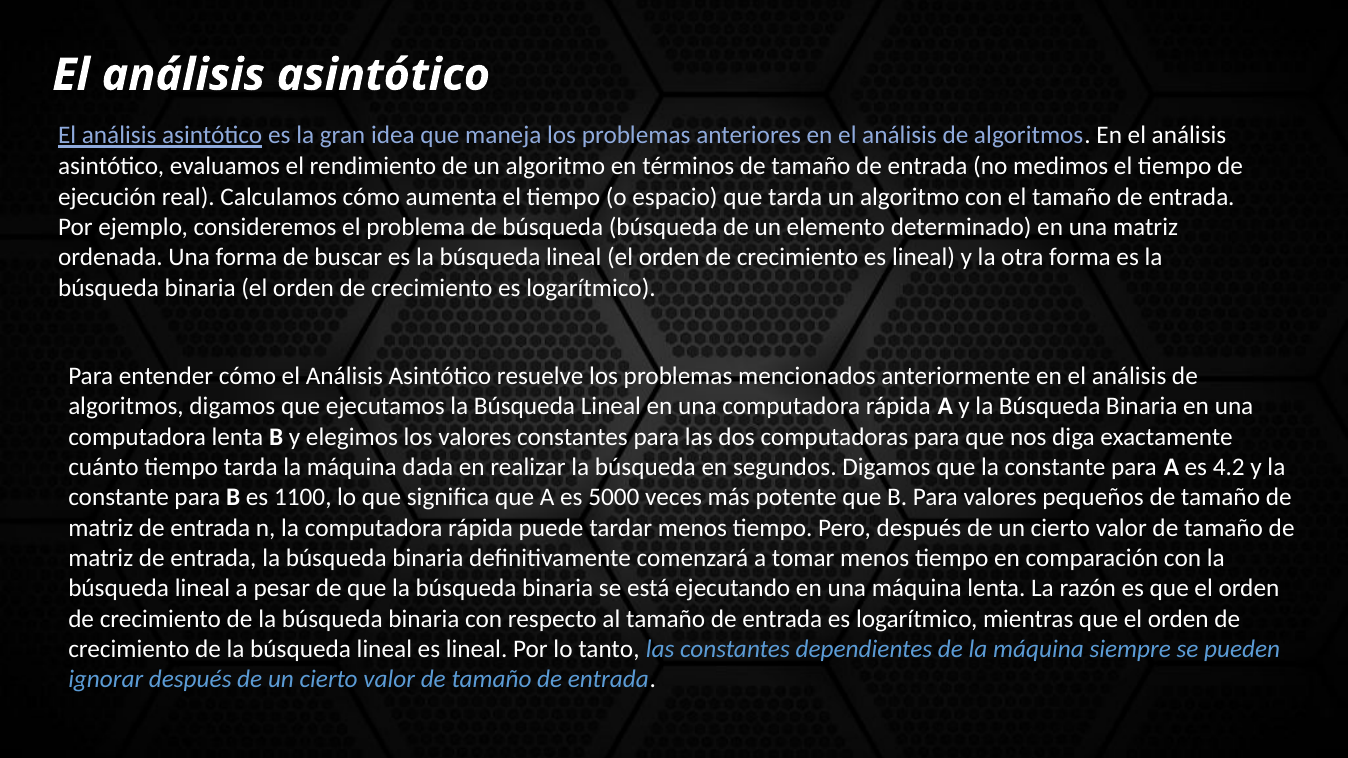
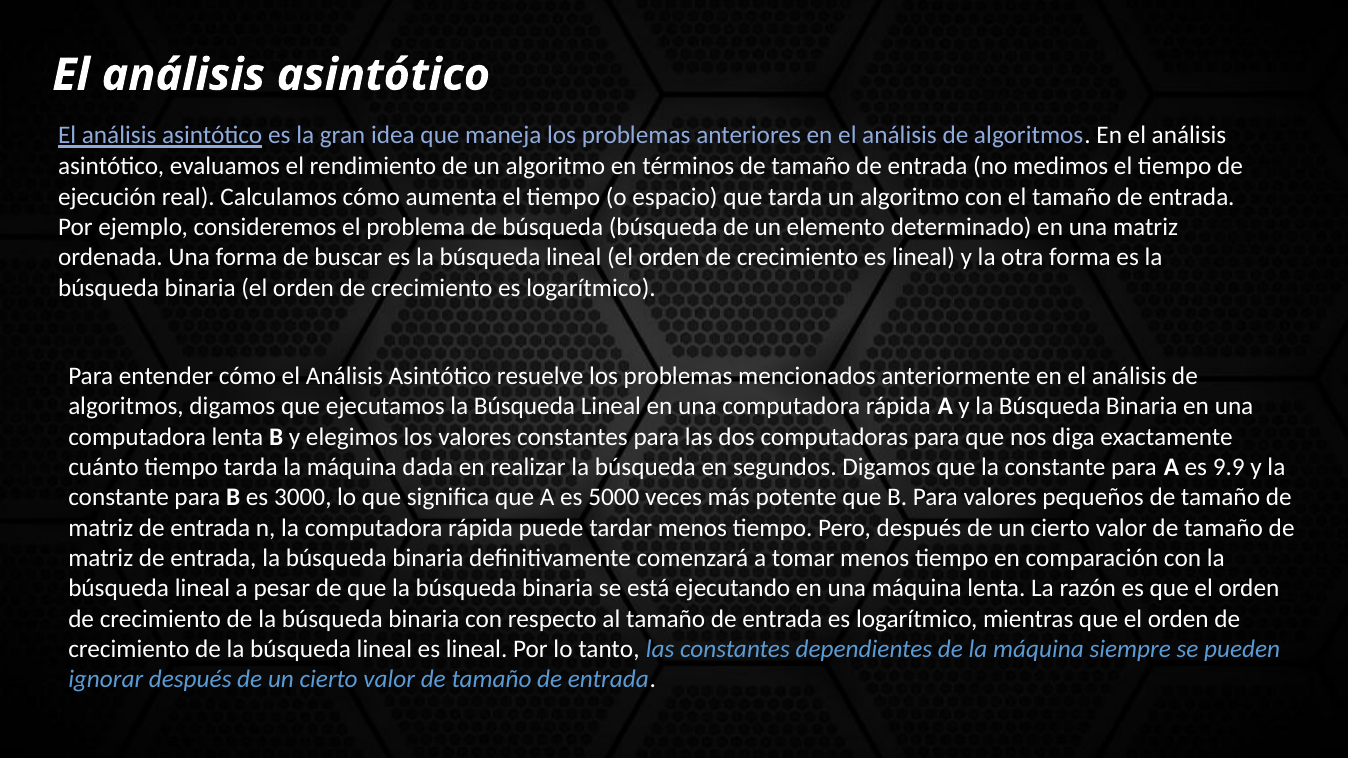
4.2: 4.2 -> 9.9
1100: 1100 -> 3000
